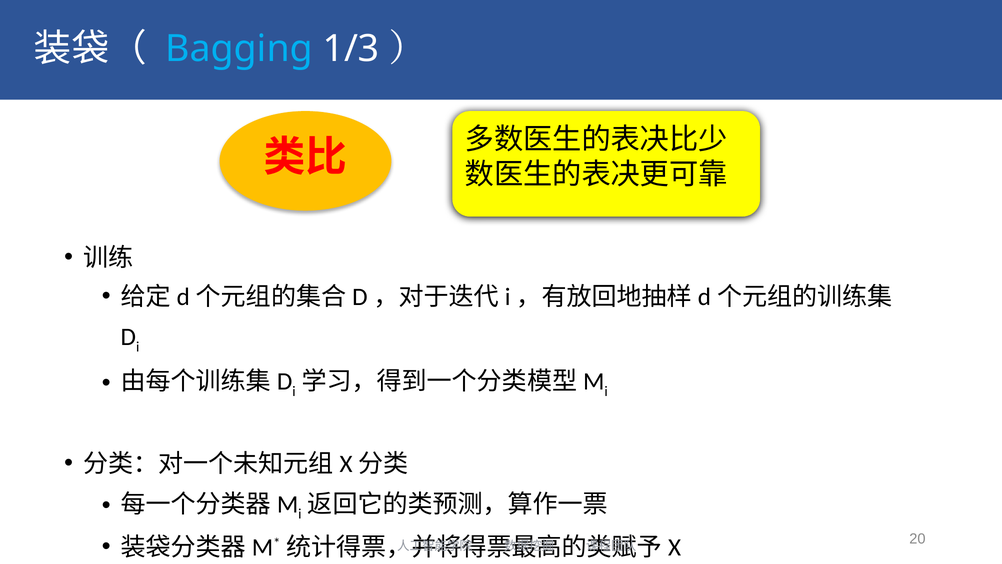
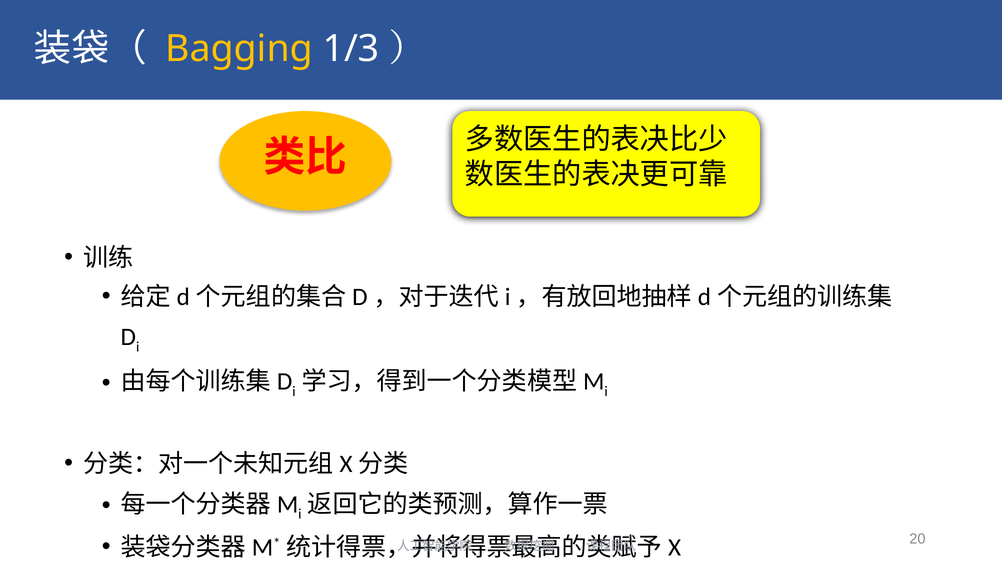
Bagging colour: light blue -> yellow
